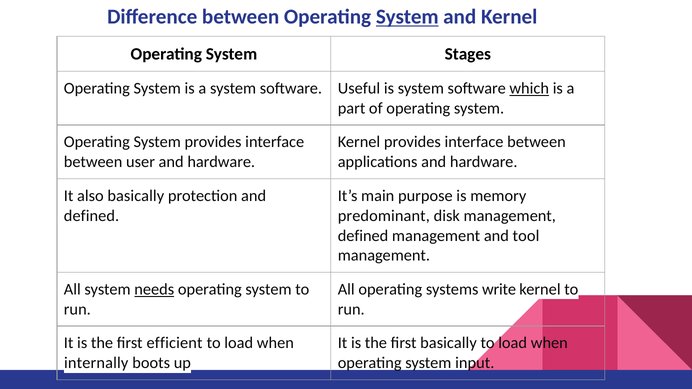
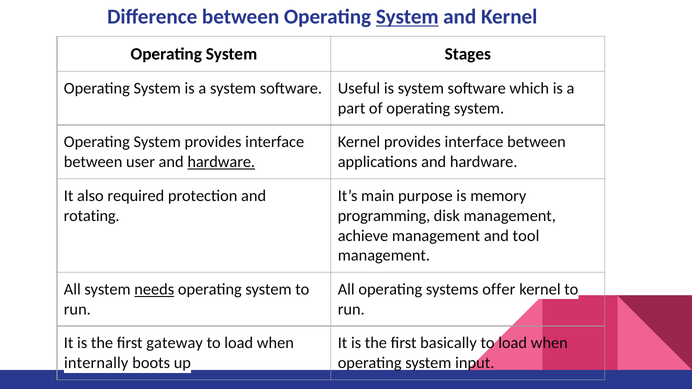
which underline: present -> none
hardware at (221, 162) underline: none -> present
also basically: basically -> required
defined at (92, 216): defined -> rotating
predominant: predominant -> programming
defined at (363, 236): defined -> achieve
write: write -> offer
efficient: efficient -> gateway
